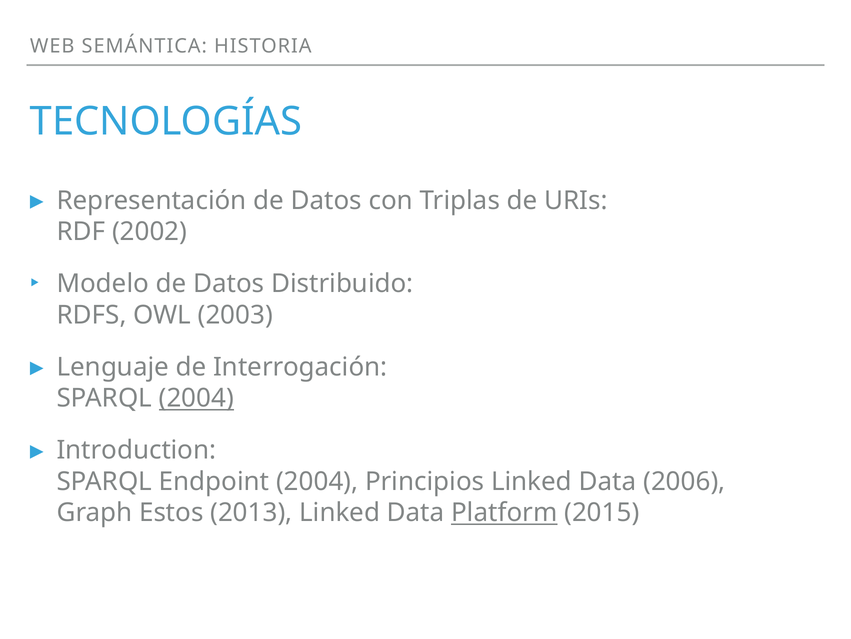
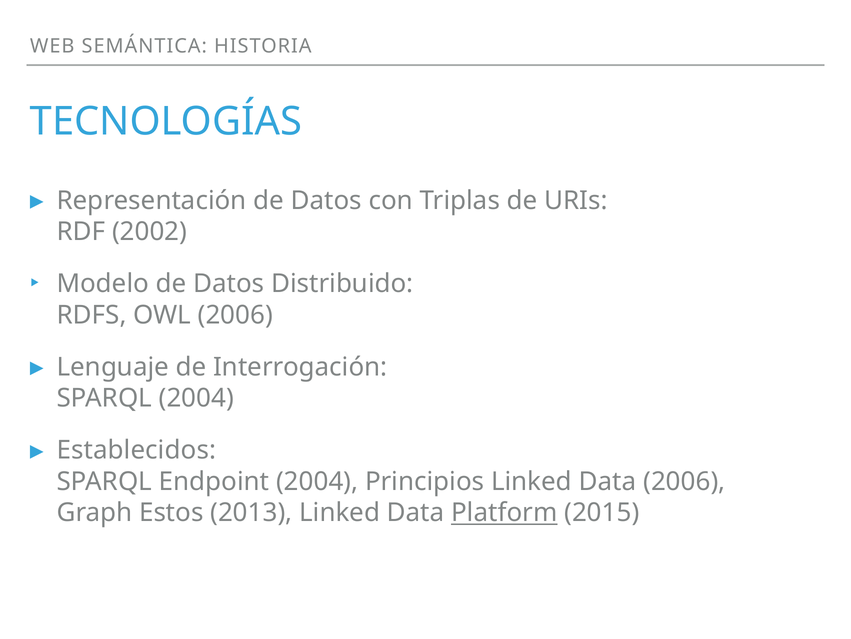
OWL 2003: 2003 -> 2006
2004 at (196, 398) underline: present -> none
Introduction: Introduction -> Establecidos
